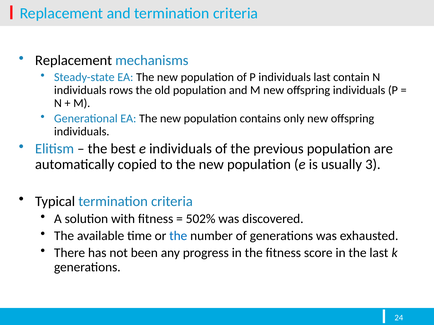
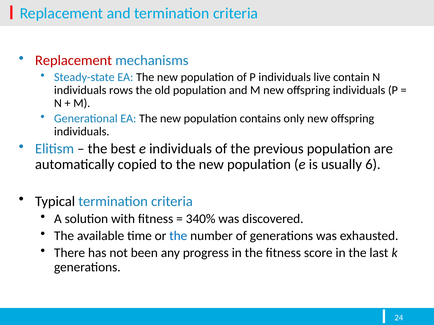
Replacement at (74, 61) colour: black -> red
individuals last: last -> live
3: 3 -> 6
502%: 502% -> 340%
